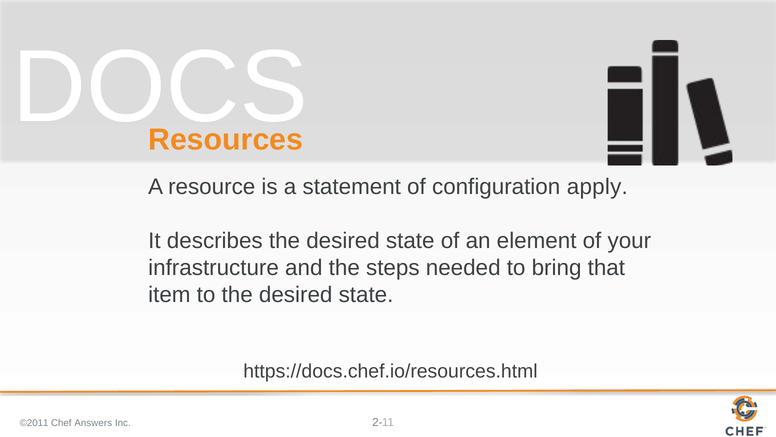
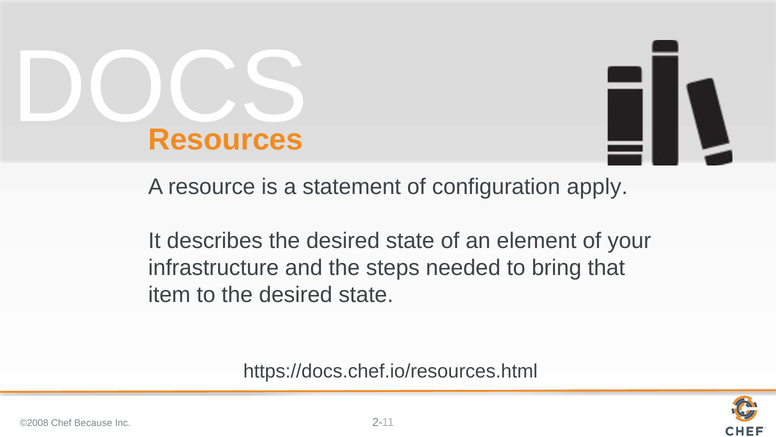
©2011: ©2011 -> ©2008
Answers: Answers -> Because
